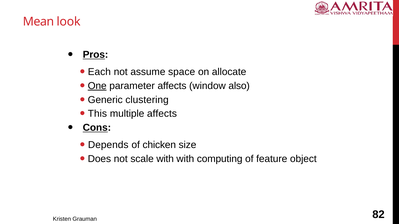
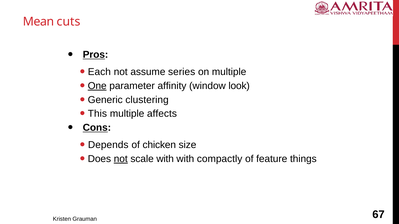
look: look -> cuts
space: space -> series
on allocate: allocate -> multiple
parameter affects: affects -> affinity
also: also -> look
not at (121, 159) underline: none -> present
computing: computing -> compactly
object: object -> things
82: 82 -> 67
